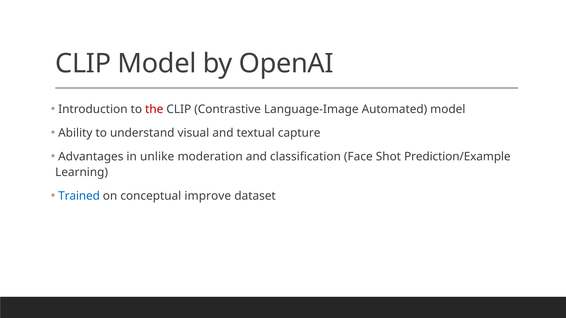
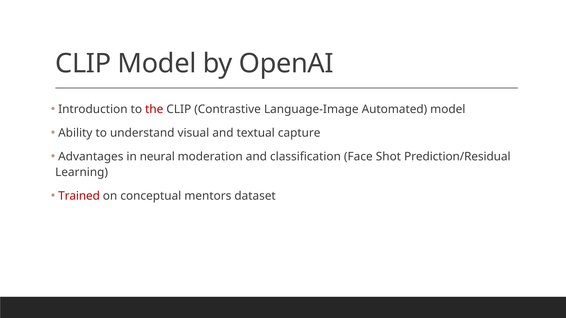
unlike: unlike -> neural
Prediction/Example: Prediction/Example -> Prediction/Residual
Trained colour: blue -> red
improve: improve -> mentors
